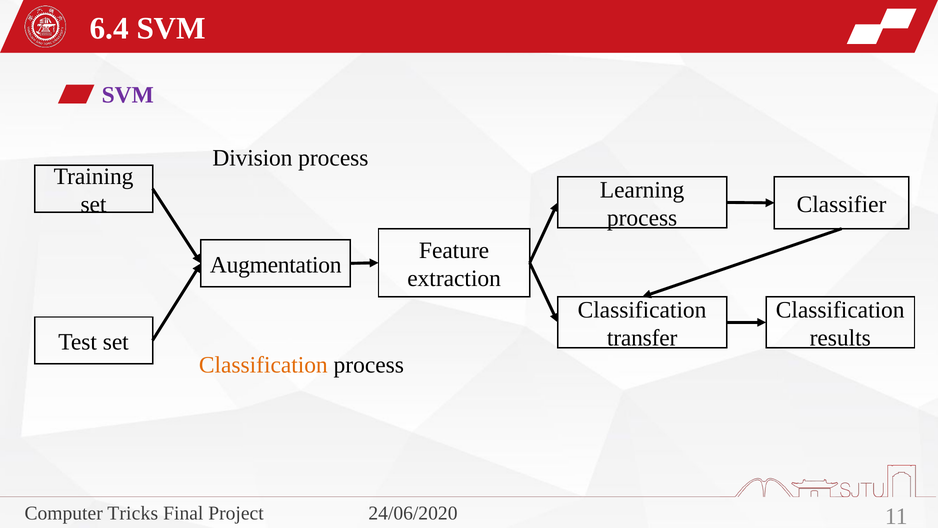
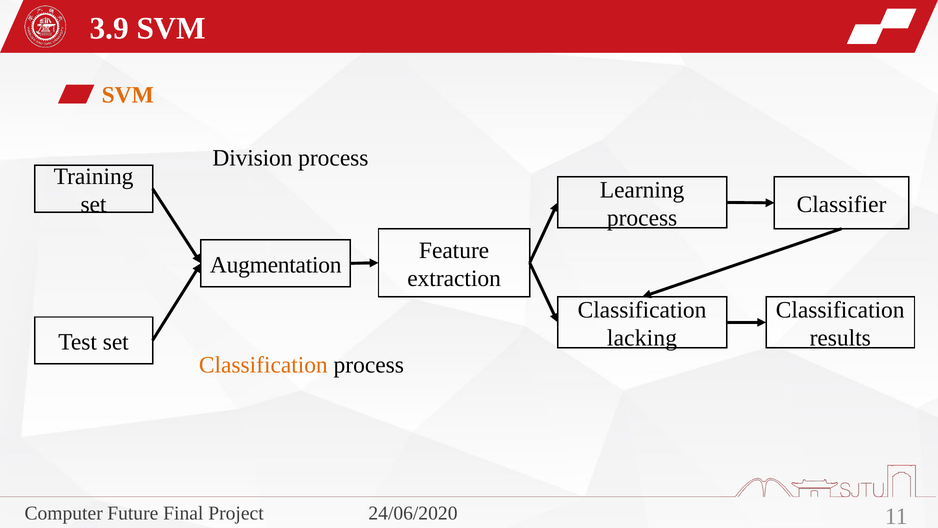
6.4: 6.4 -> 3.9
SVM at (128, 95) colour: purple -> orange
transfer: transfer -> lacking
Tricks: Tricks -> Future
